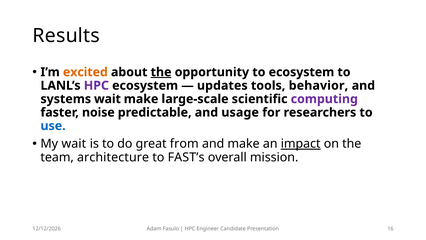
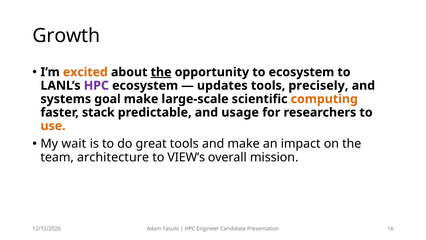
Results: Results -> Growth
behavior: behavior -> precisely
systems wait: wait -> goal
computing colour: purple -> orange
noise: noise -> stack
use colour: blue -> orange
great from: from -> tools
impact underline: present -> none
FAST’s: FAST’s -> VIEW’s
